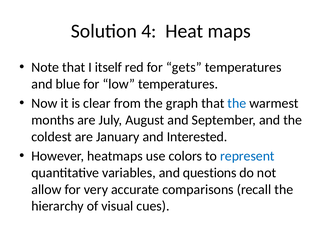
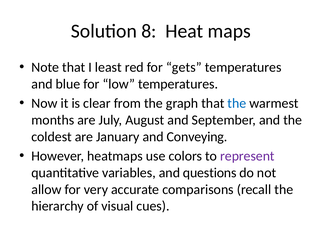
4: 4 -> 8
itself: itself -> least
Interested: Interested -> Conveying
represent colour: blue -> purple
